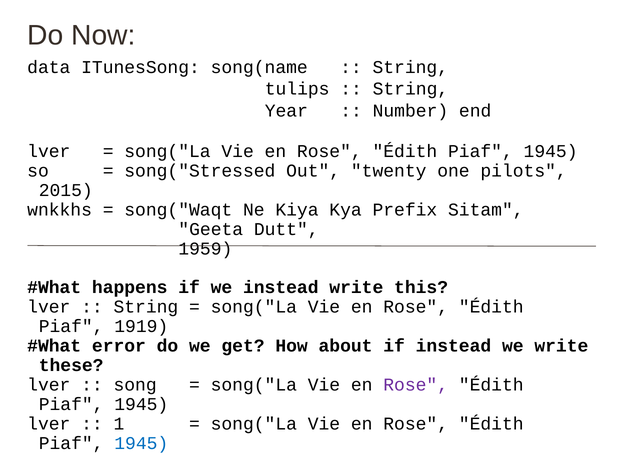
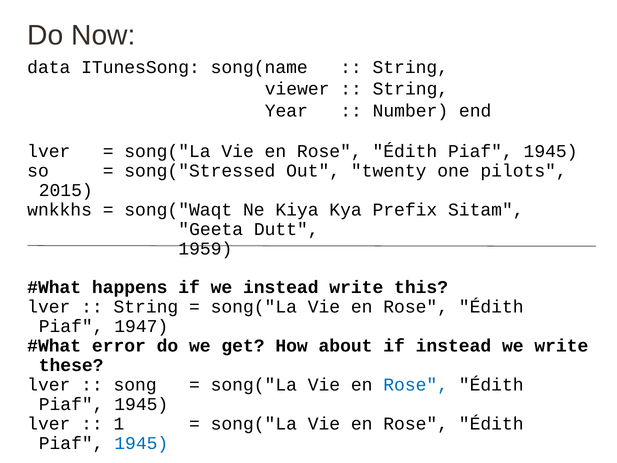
tulips: tulips -> viewer
1919: 1919 -> 1947
Rose at (416, 385) colour: purple -> blue
